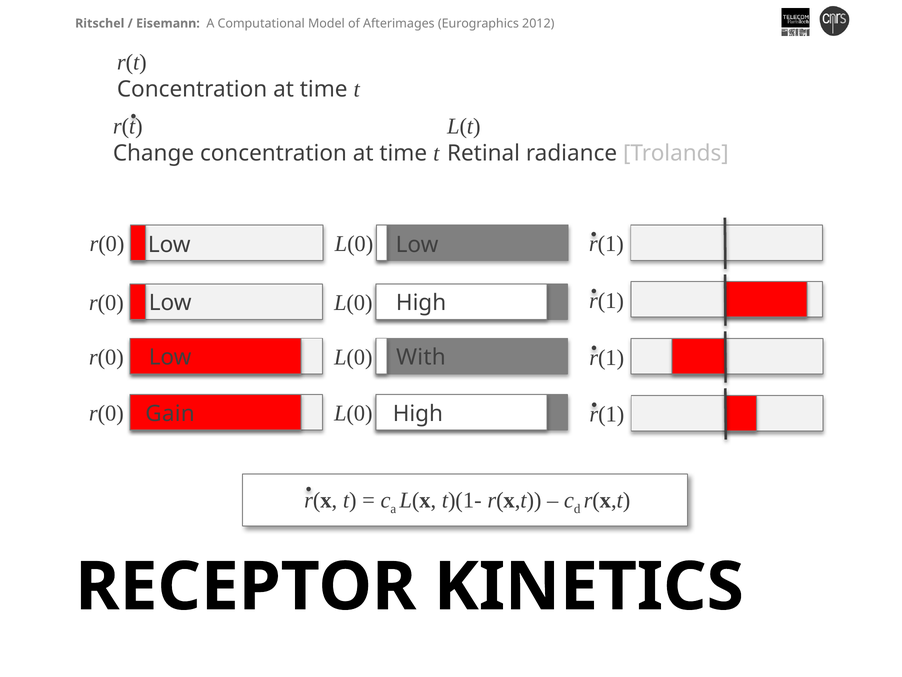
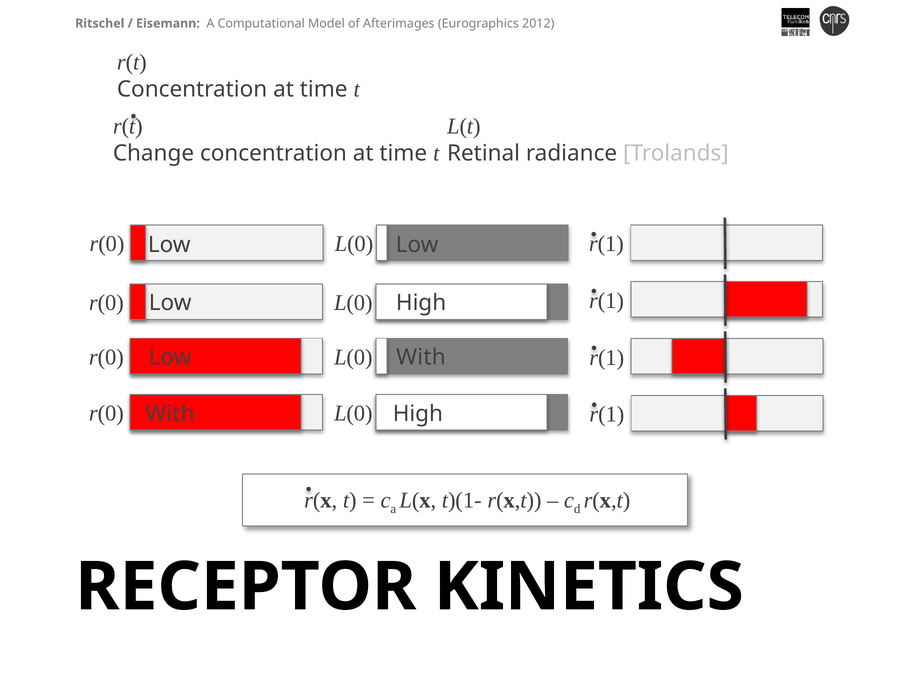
Gain at (170, 414): Gain -> With
